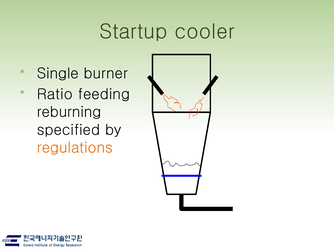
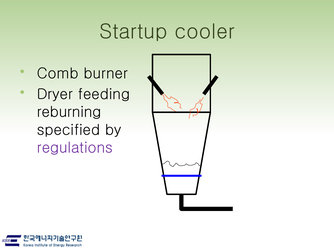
Single: Single -> Comb
Ratio: Ratio -> Dryer
regulations colour: orange -> purple
